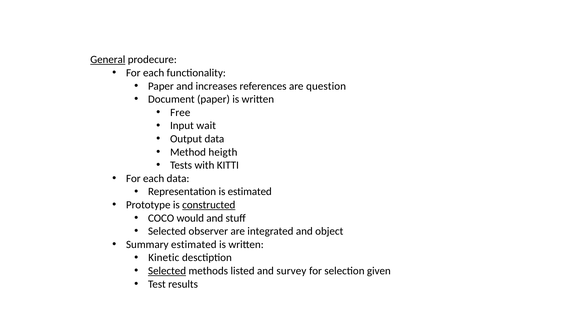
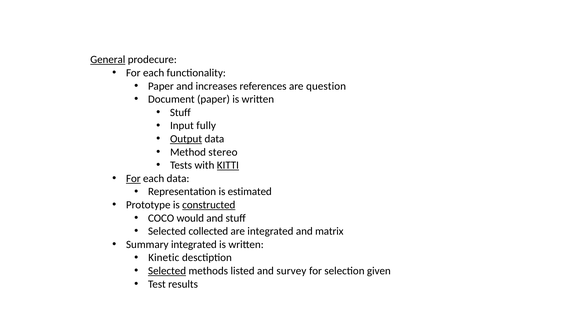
Free at (180, 113): Free -> Stuff
wait: wait -> fully
Output underline: none -> present
heigth: heigth -> stereo
KITTI underline: none -> present
For at (133, 179) underline: none -> present
observer: observer -> collected
object: object -> matrix
Summary estimated: estimated -> integrated
